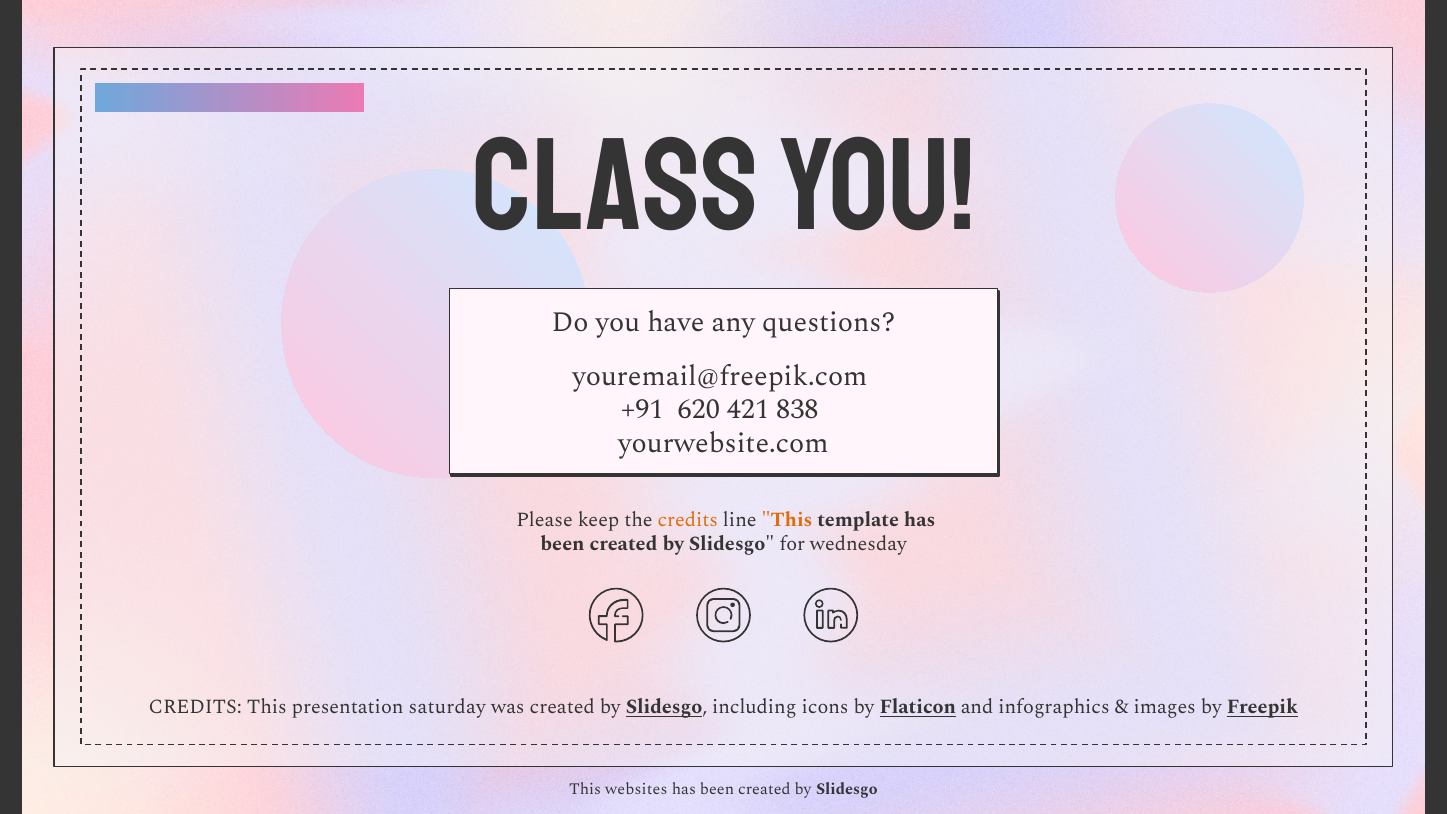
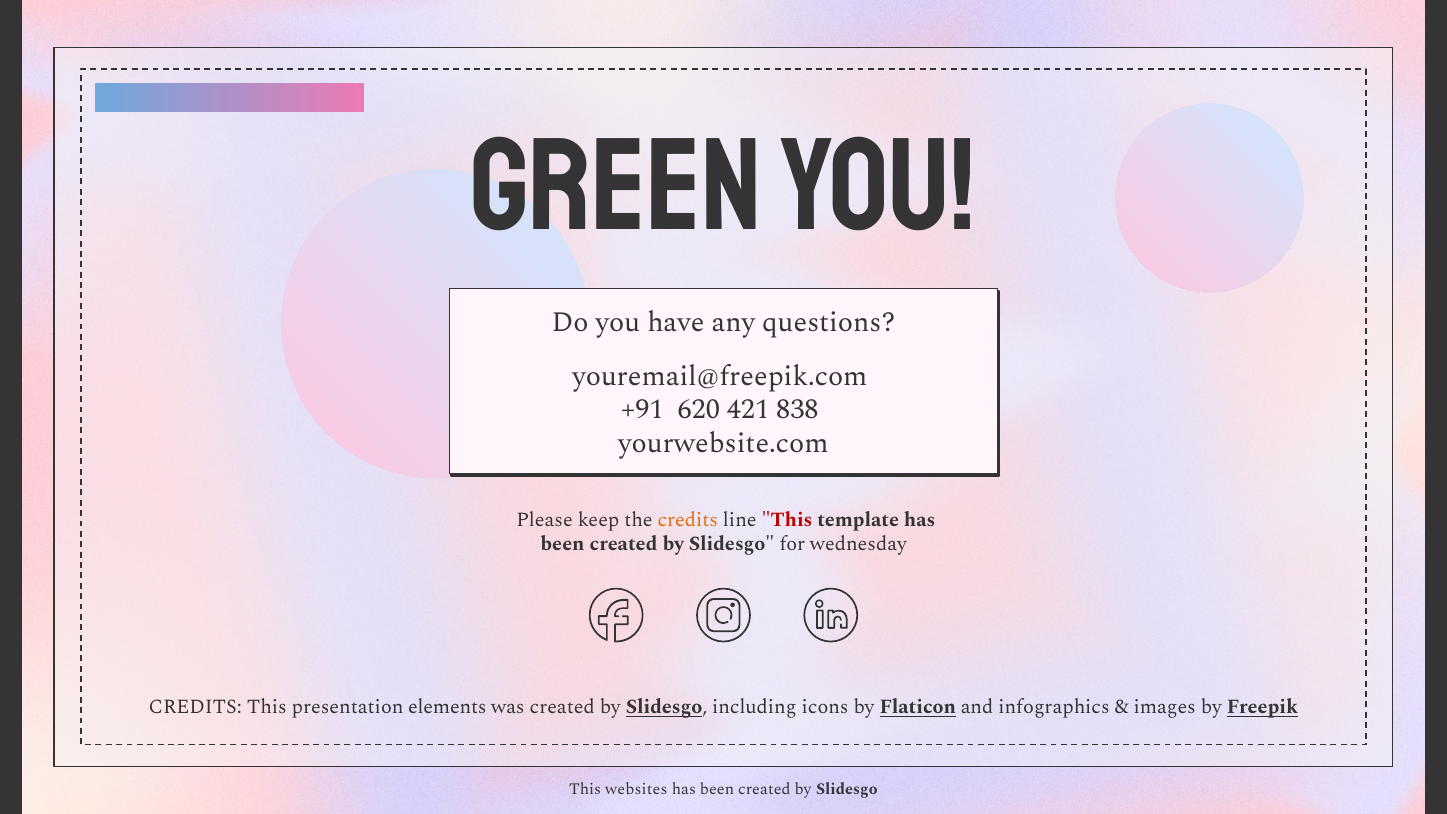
Class: Class -> Green
This at (787, 519) colour: orange -> red
saturday: saturday -> elements
